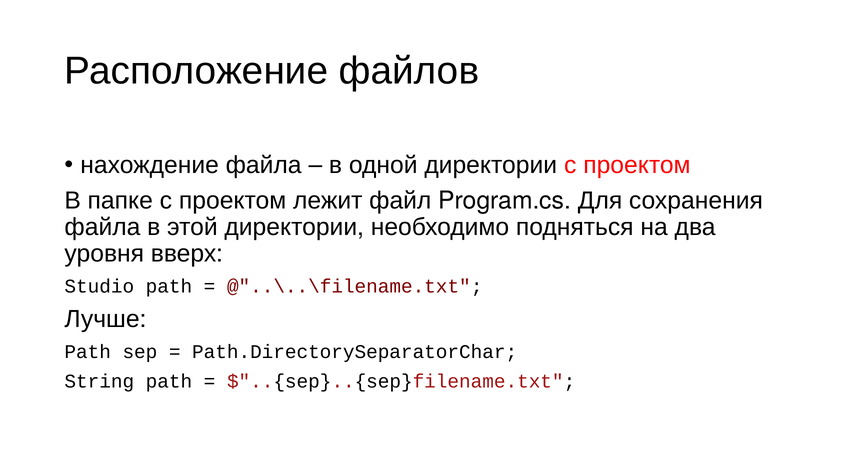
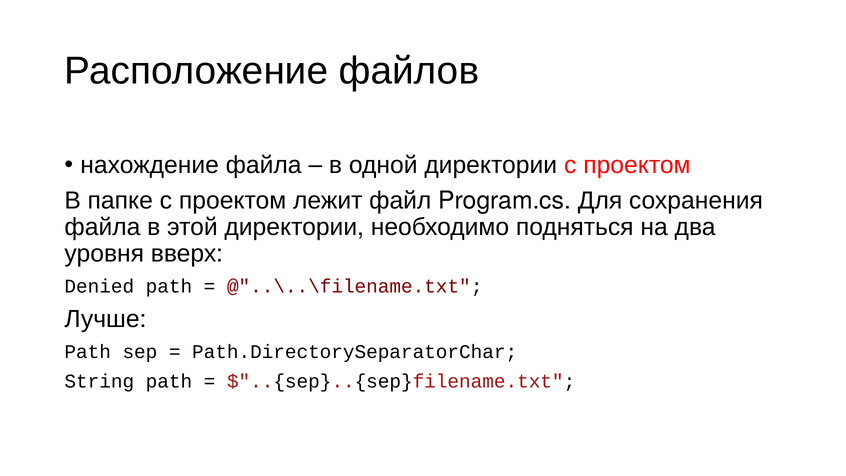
Studio: Studio -> Denied
